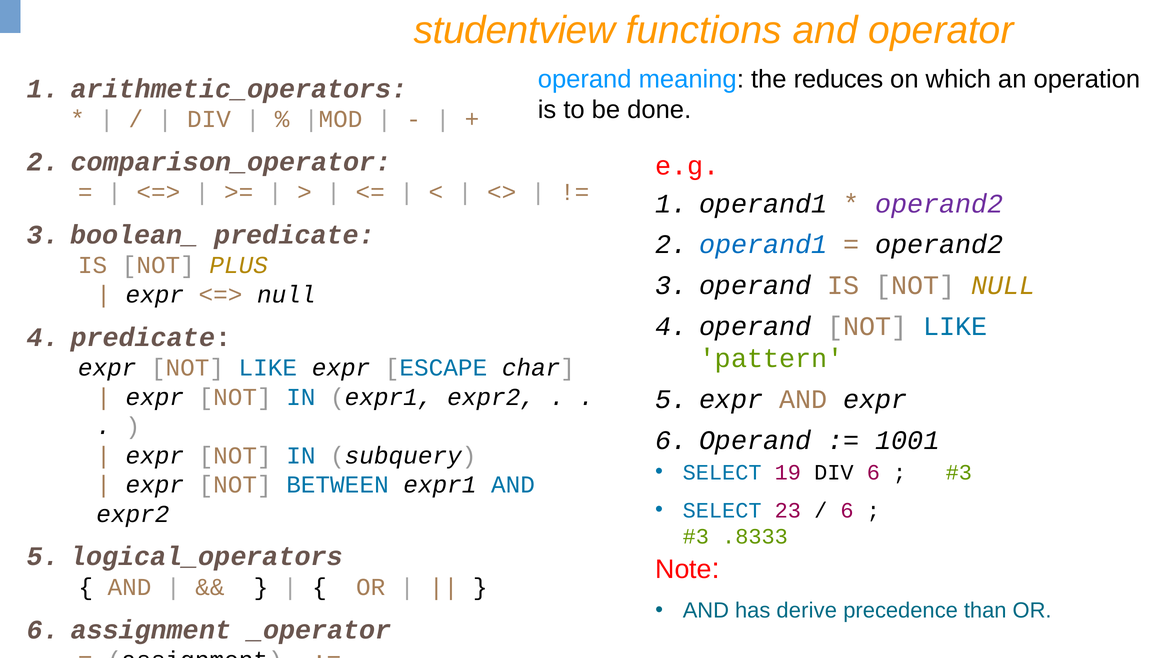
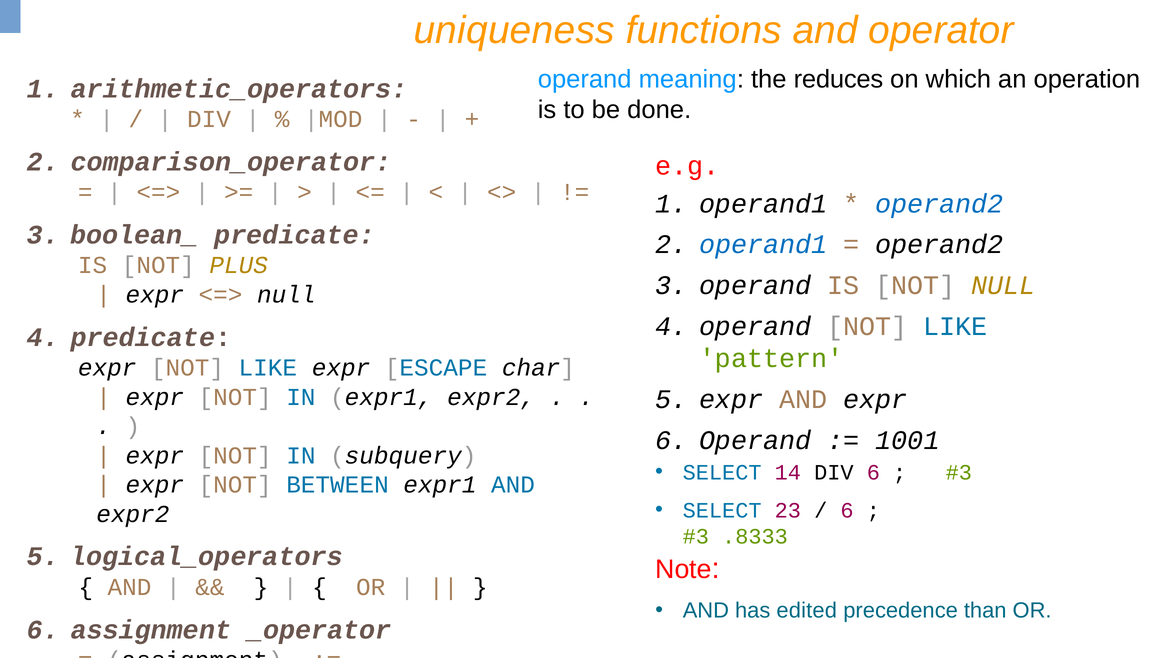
studentview: studentview -> uniqueness
operand2 at (939, 204) colour: purple -> blue
19: 19 -> 14
derive: derive -> edited
